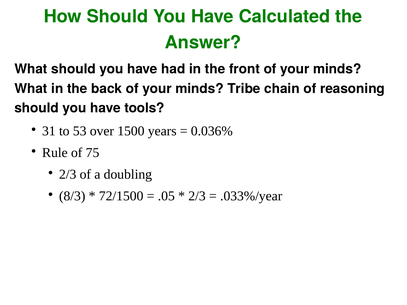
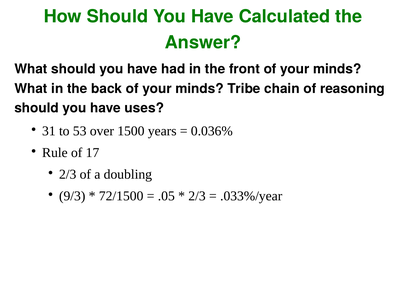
tools: tools -> uses
75: 75 -> 17
8/3: 8/3 -> 9/3
